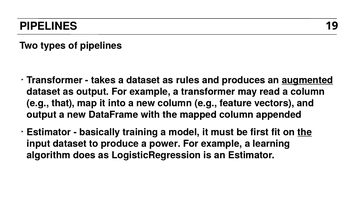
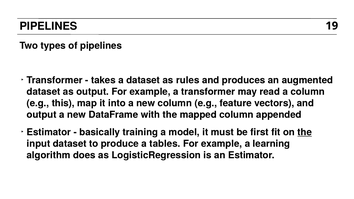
augmented underline: present -> none
that: that -> this
power: power -> tables
